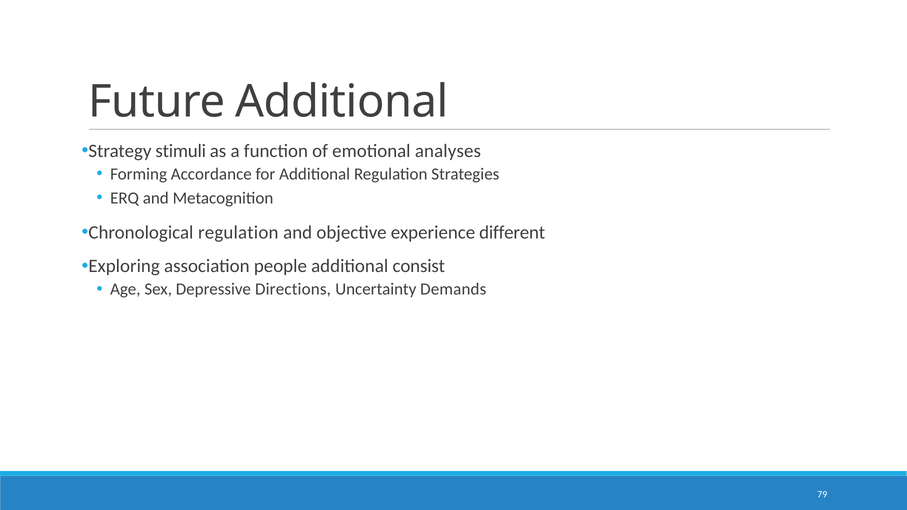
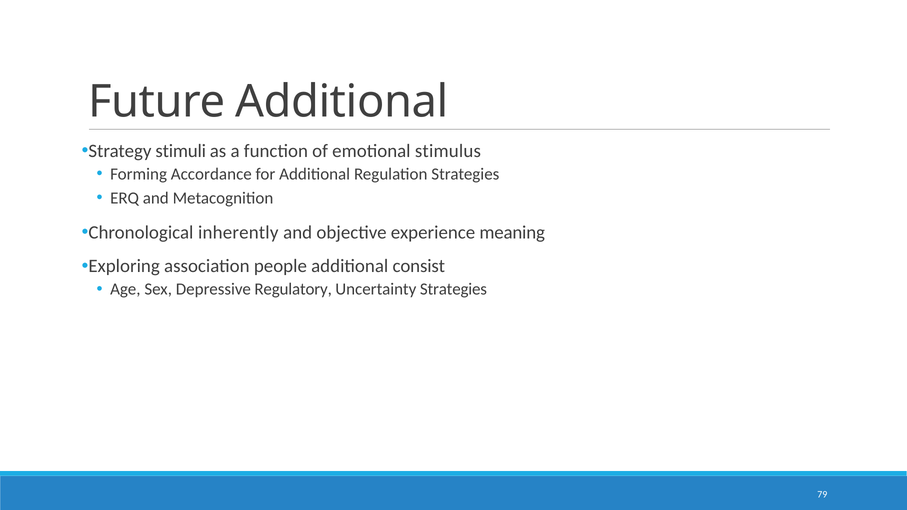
analyses: analyses -> stimulus
Chronological regulation: regulation -> inherently
different: different -> meaning
Directions: Directions -> Regulatory
Uncertainty Demands: Demands -> Strategies
